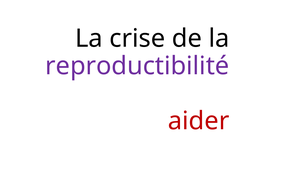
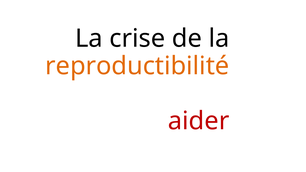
reproductibilité colour: purple -> orange
